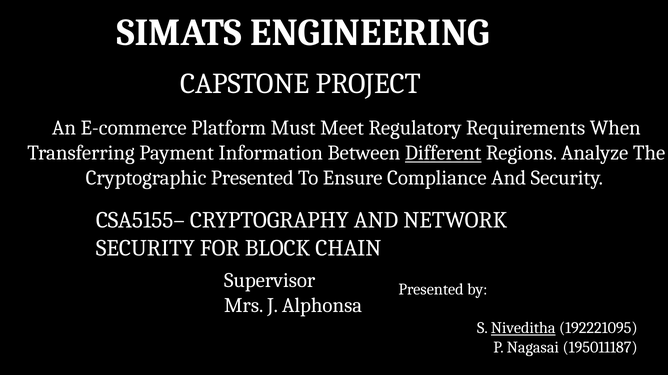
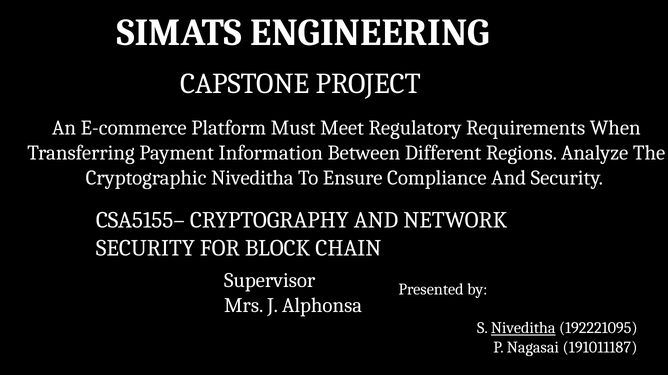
Different underline: present -> none
Cryptographic Presented: Presented -> Niveditha
195011187: 195011187 -> 191011187
